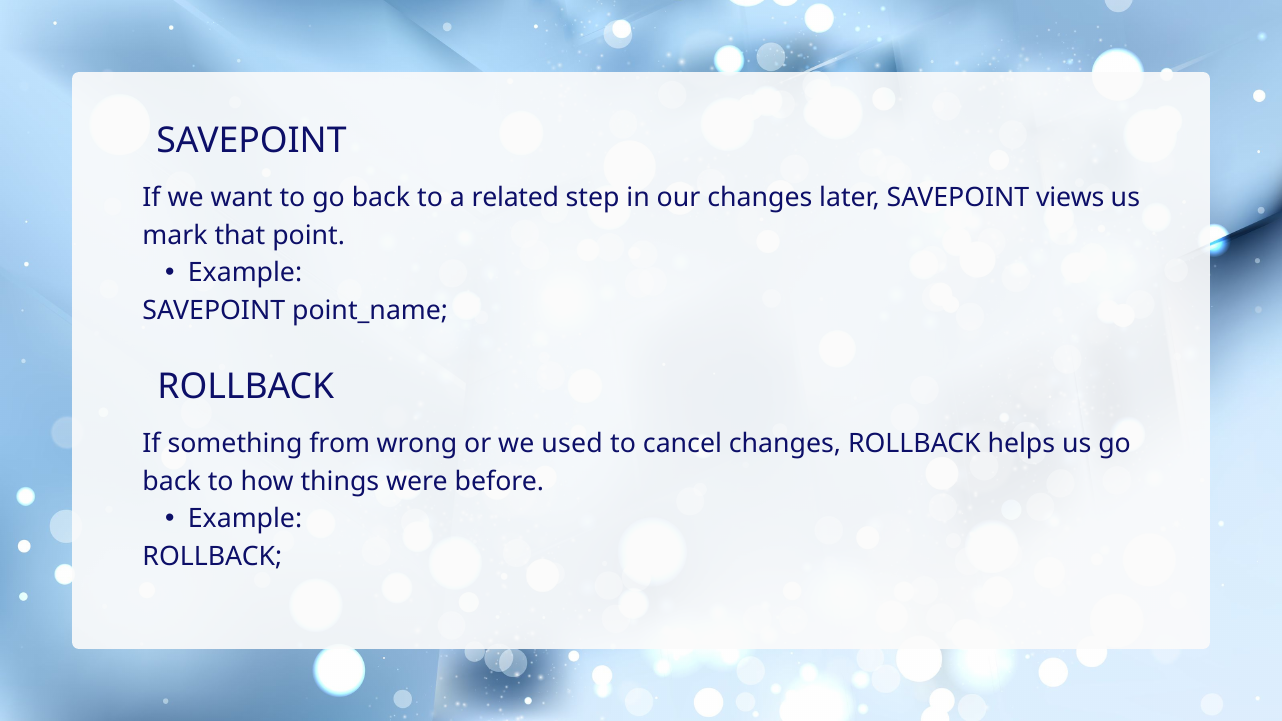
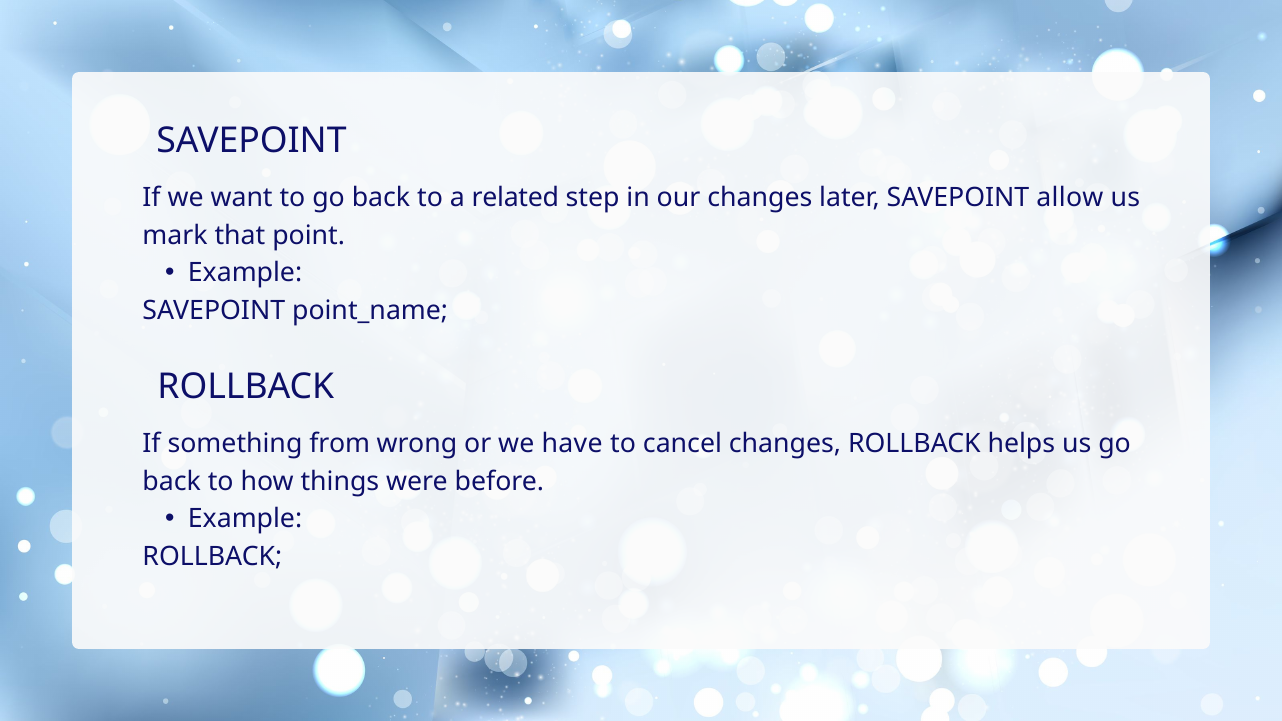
views: views -> allow
used: used -> have
